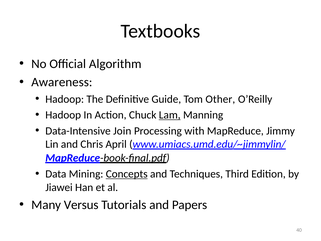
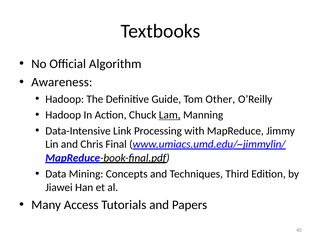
Join: Join -> Link
April: April -> Final
Concepts underline: present -> none
Versus: Versus -> Access
